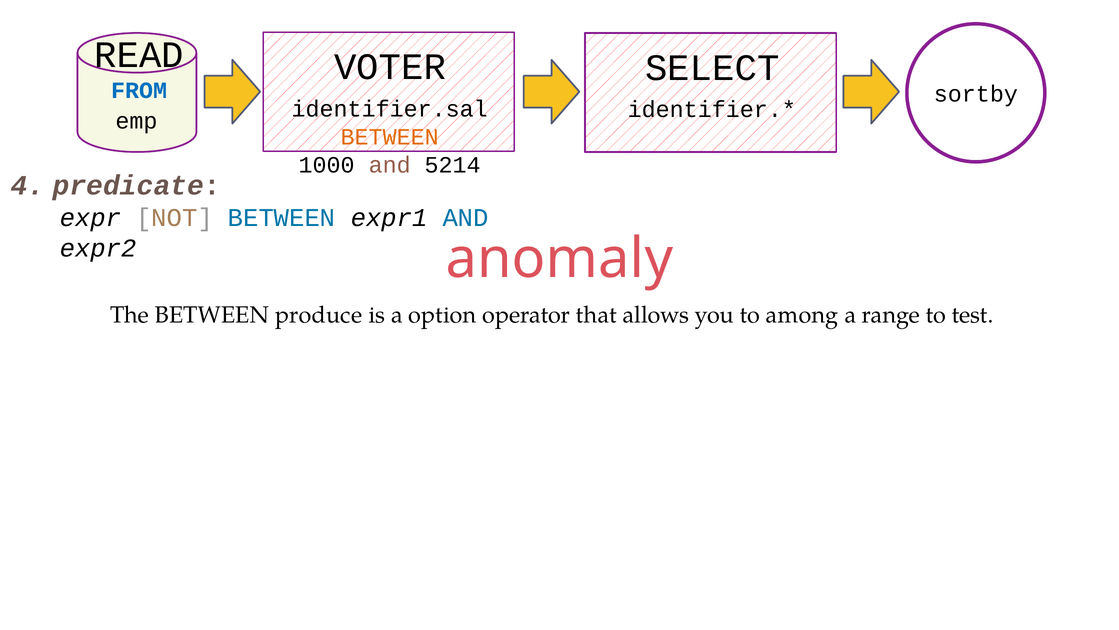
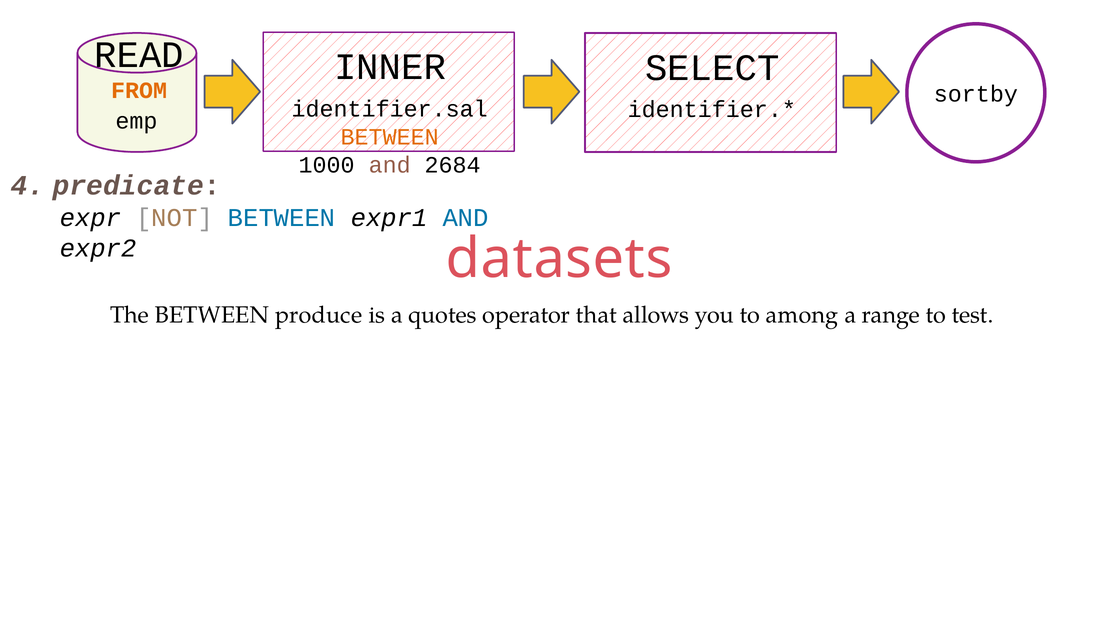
VOTER: VOTER -> INNER
FROM colour: blue -> orange
5214: 5214 -> 2684
anomaly: anomaly -> datasets
option: option -> quotes
